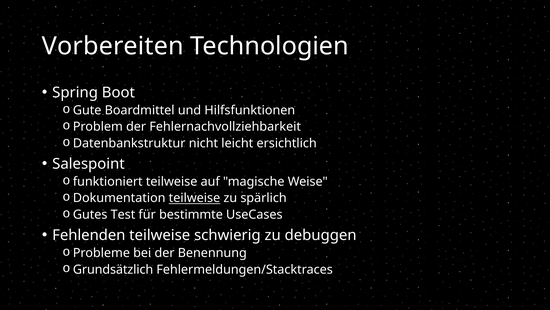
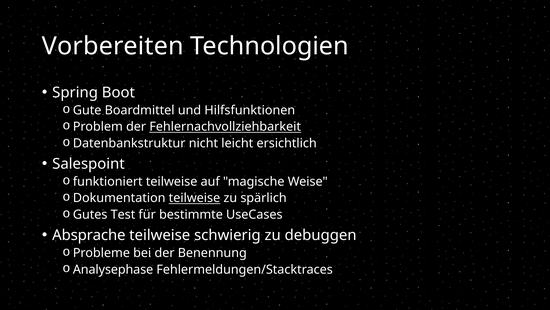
Fehlernachvollziehbarkeit underline: none -> present
Fehlenden: Fehlenden -> Absprache
Grundsätzlich: Grundsätzlich -> Analysephase
